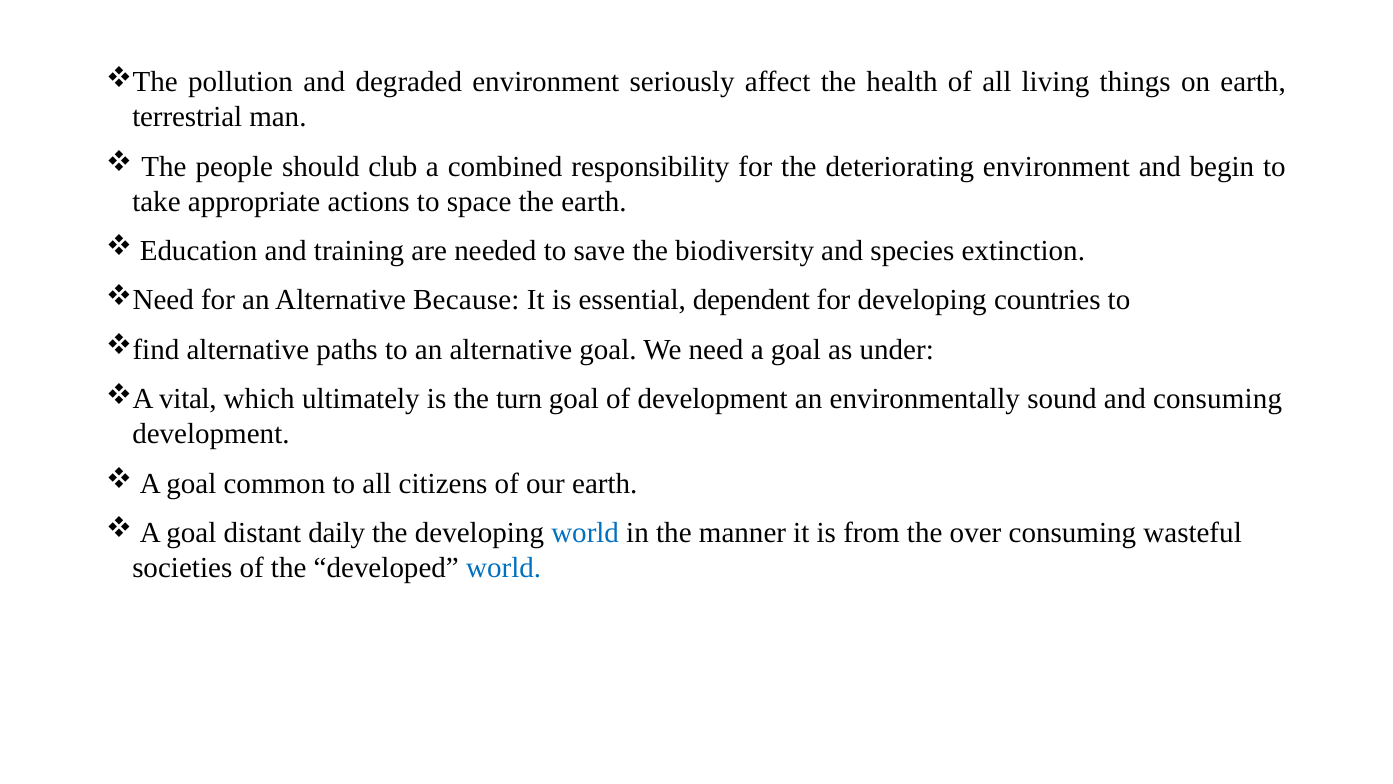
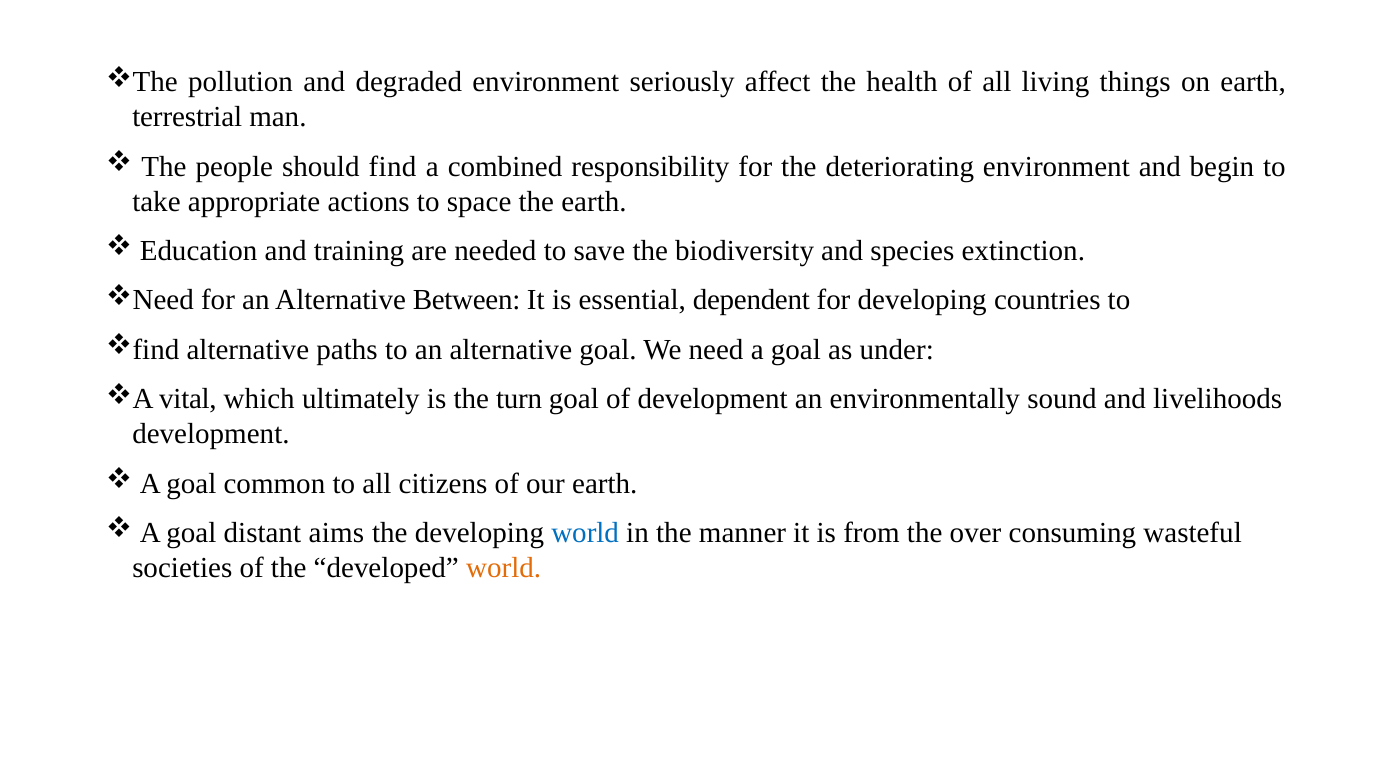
club: club -> find
Because: Because -> Between
and consuming: consuming -> livelihoods
daily: daily -> aims
world at (504, 568) colour: blue -> orange
